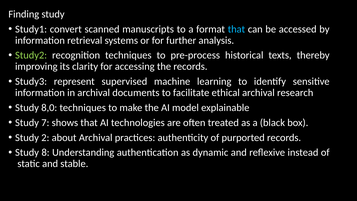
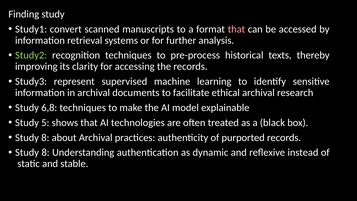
that at (236, 29) colour: light blue -> pink
8,0: 8,0 -> 6,8
7: 7 -> 5
2 at (45, 137): 2 -> 8
